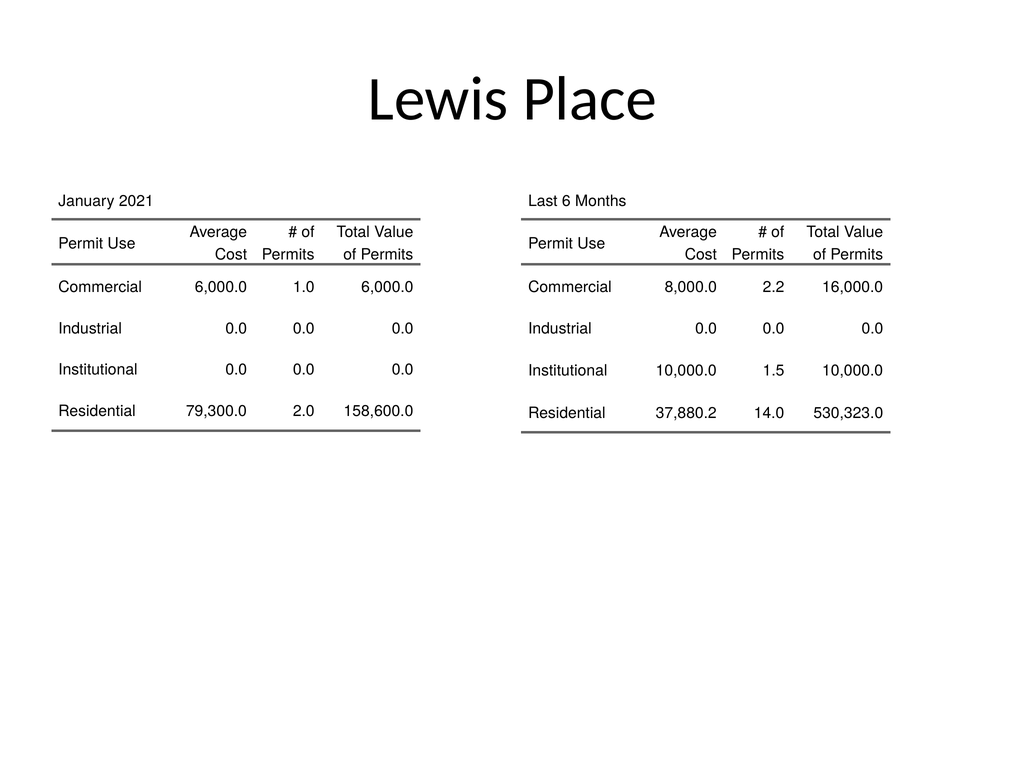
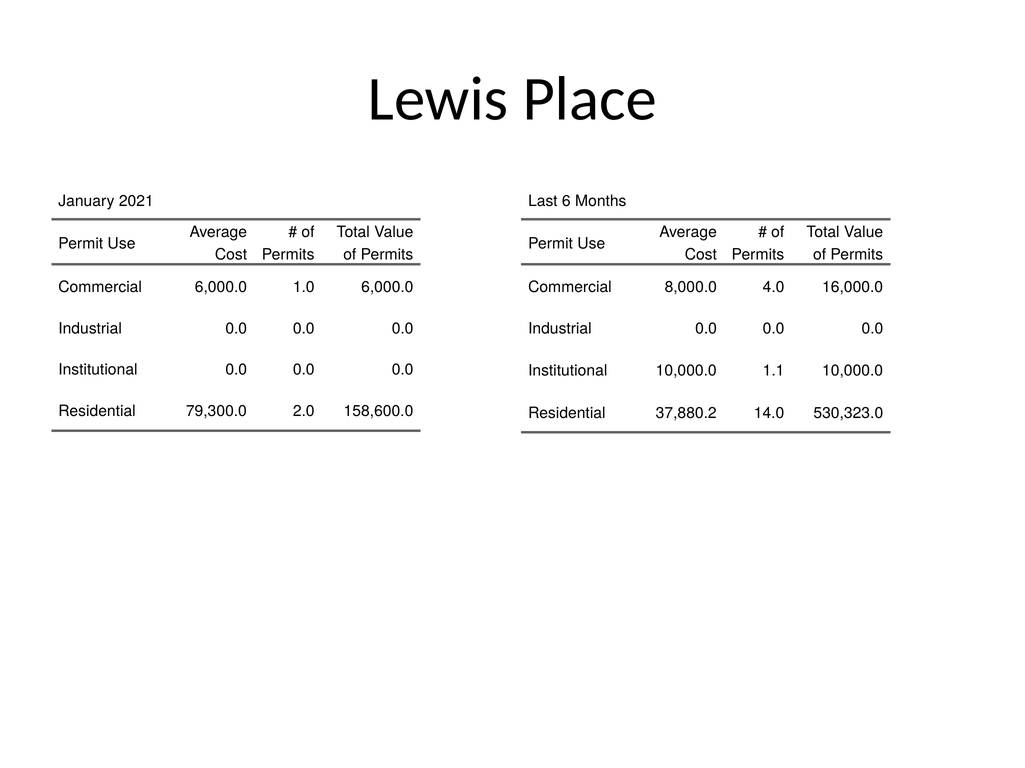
2.2: 2.2 -> 4.0
1.5: 1.5 -> 1.1
